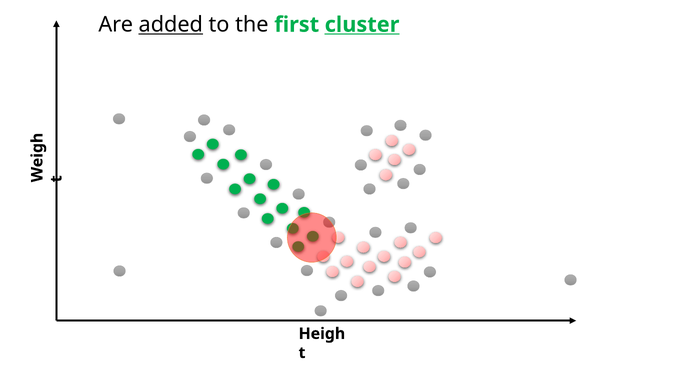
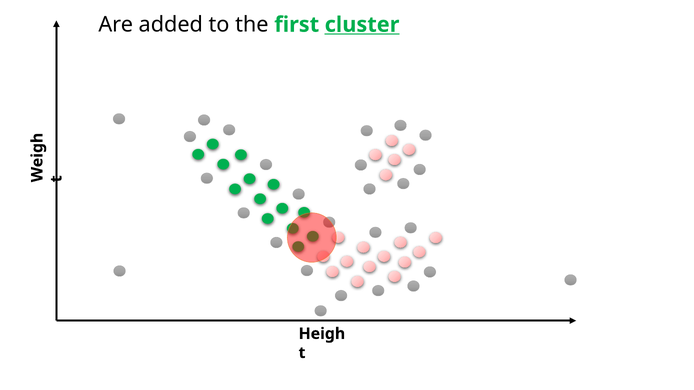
added underline: present -> none
